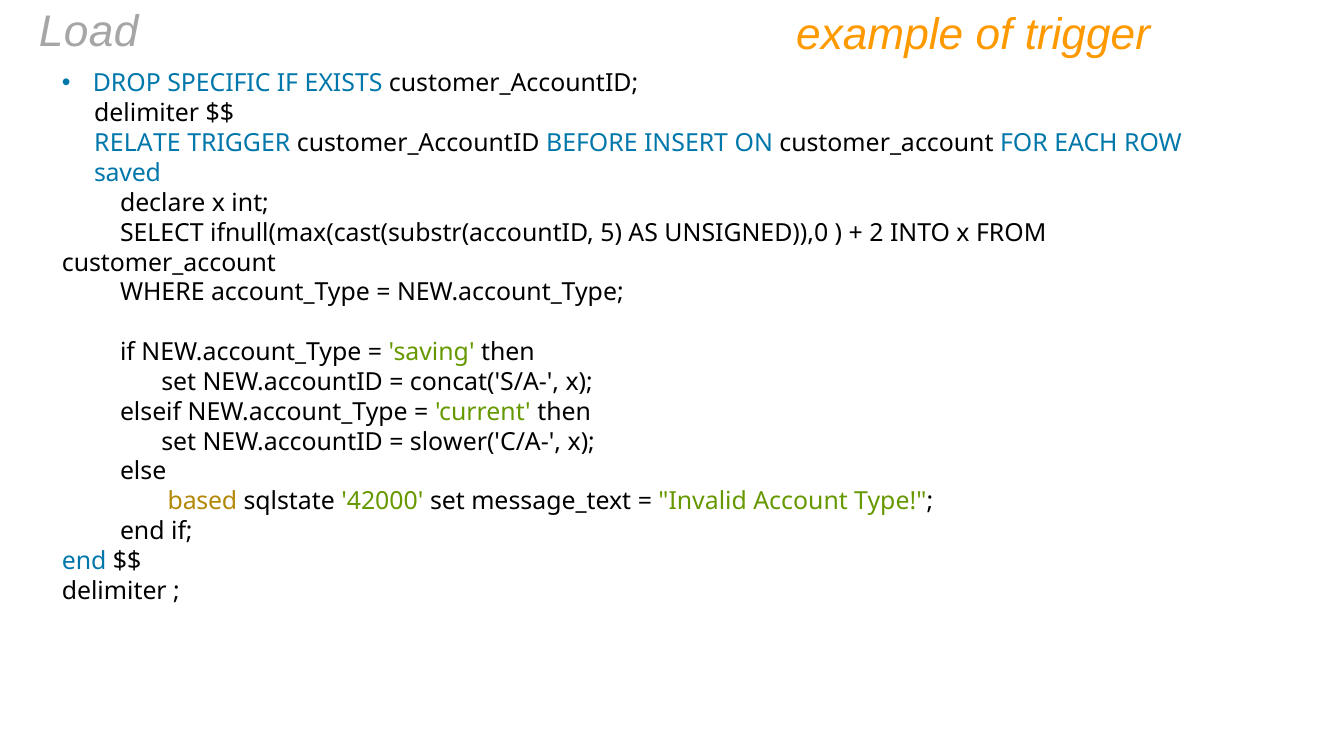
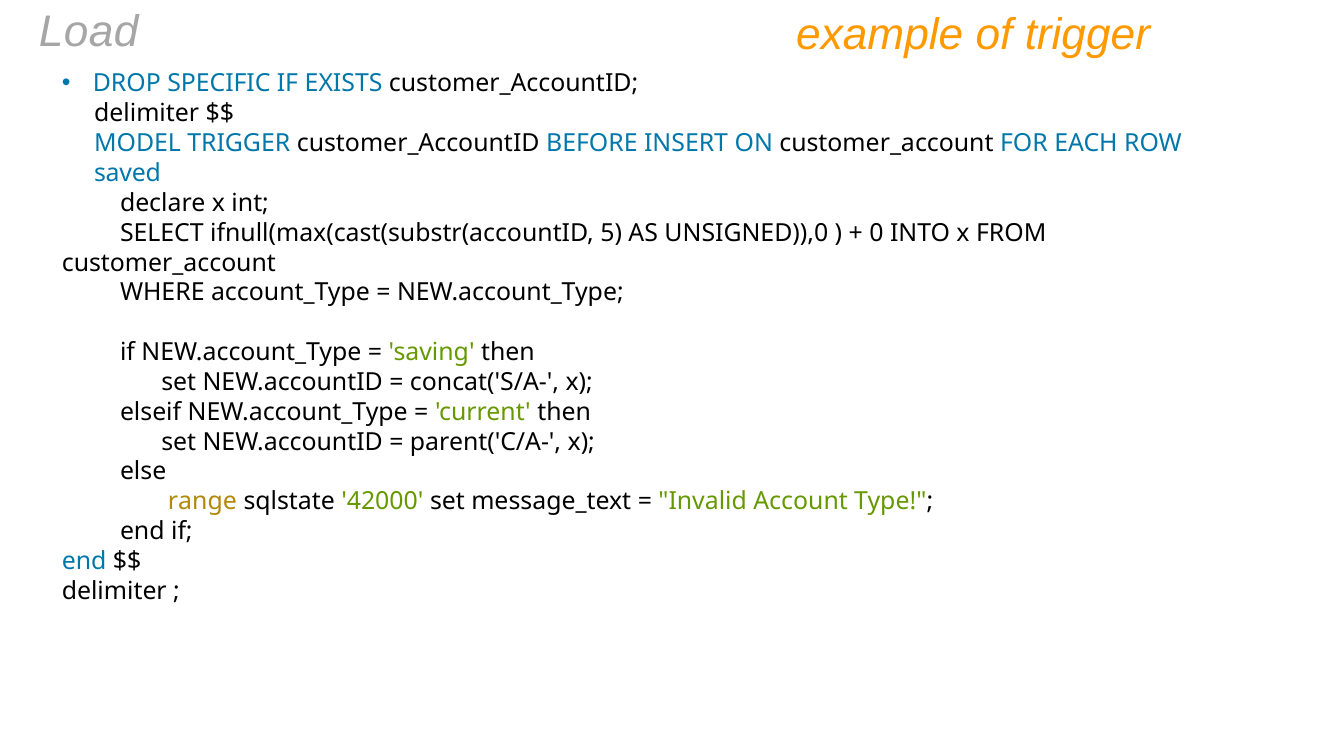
RELATE: RELATE -> MODEL
2: 2 -> 0
slower('C/A-: slower('C/A- -> parent('C/A-
based: based -> range
